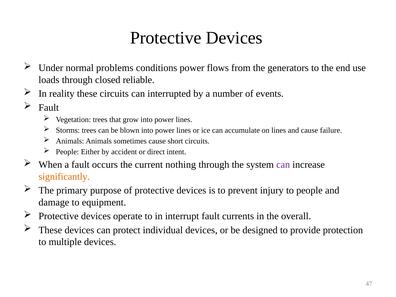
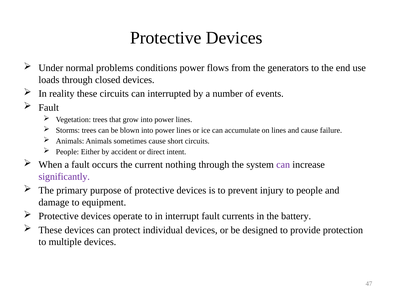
closed reliable: reliable -> devices
significantly colour: orange -> purple
overall: overall -> battery
